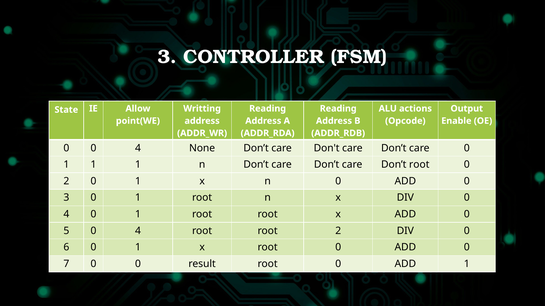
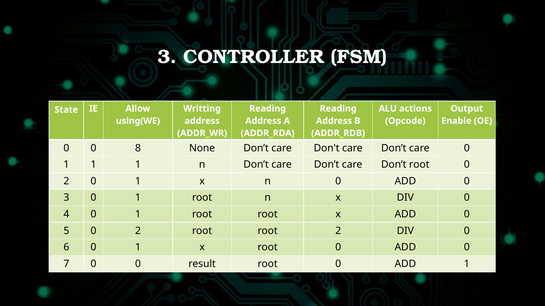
point(WE: point(WE -> using(WE
0 0 4: 4 -> 8
5 0 4: 4 -> 2
